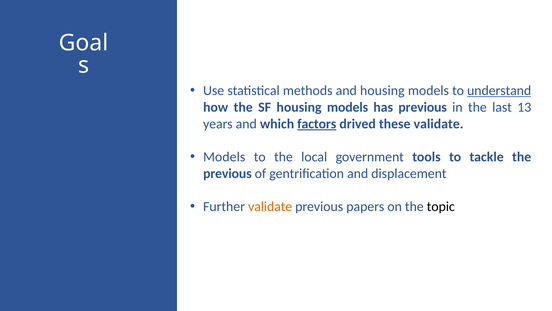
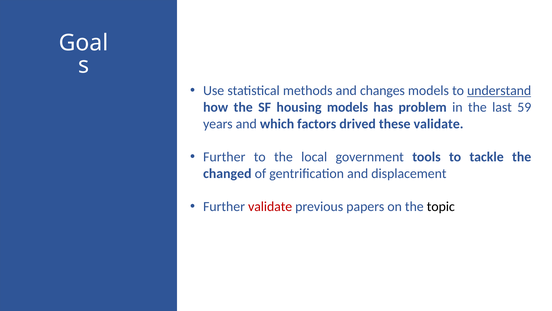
and housing: housing -> changes
has previous: previous -> problem
13: 13 -> 59
factors underline: present -> none
Models at (224, 157): Models -> Further
previous at (227, 173): previous -> changed
validate at (270, 206) colour: orange -> red
